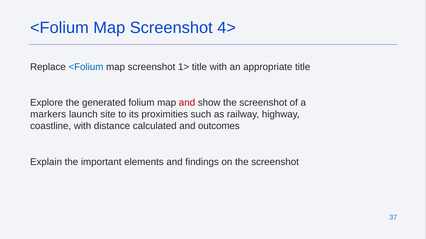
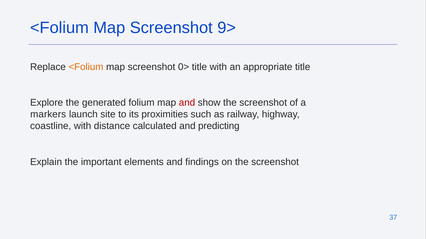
4>: 4> -> 9>
<Folium at (86, 67) colour: blue -> orange
1>: 1> -> 0>
outcomes: outcomes -> predicting
